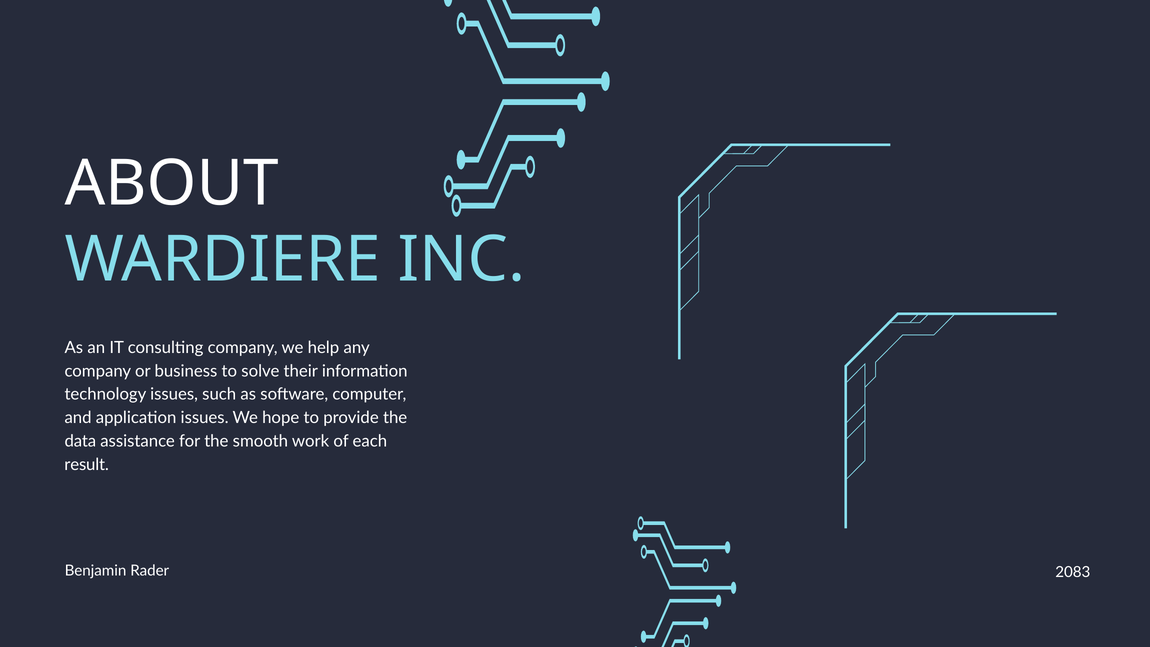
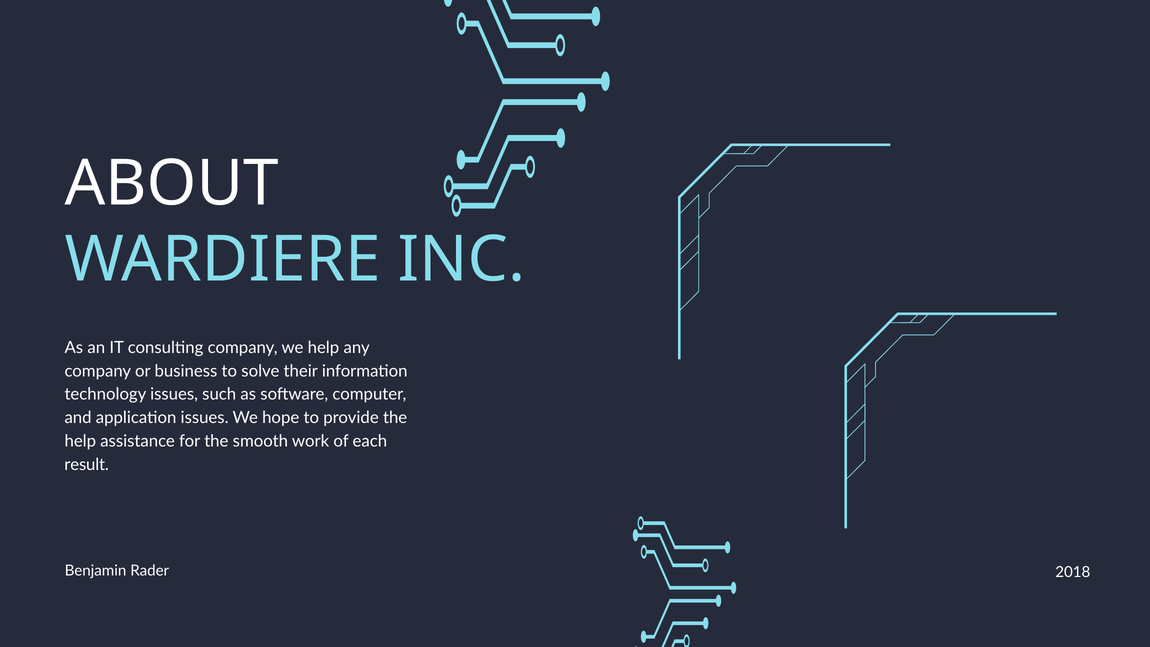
data at (80, 441): data -> help
2083: 2083 -> 2018
